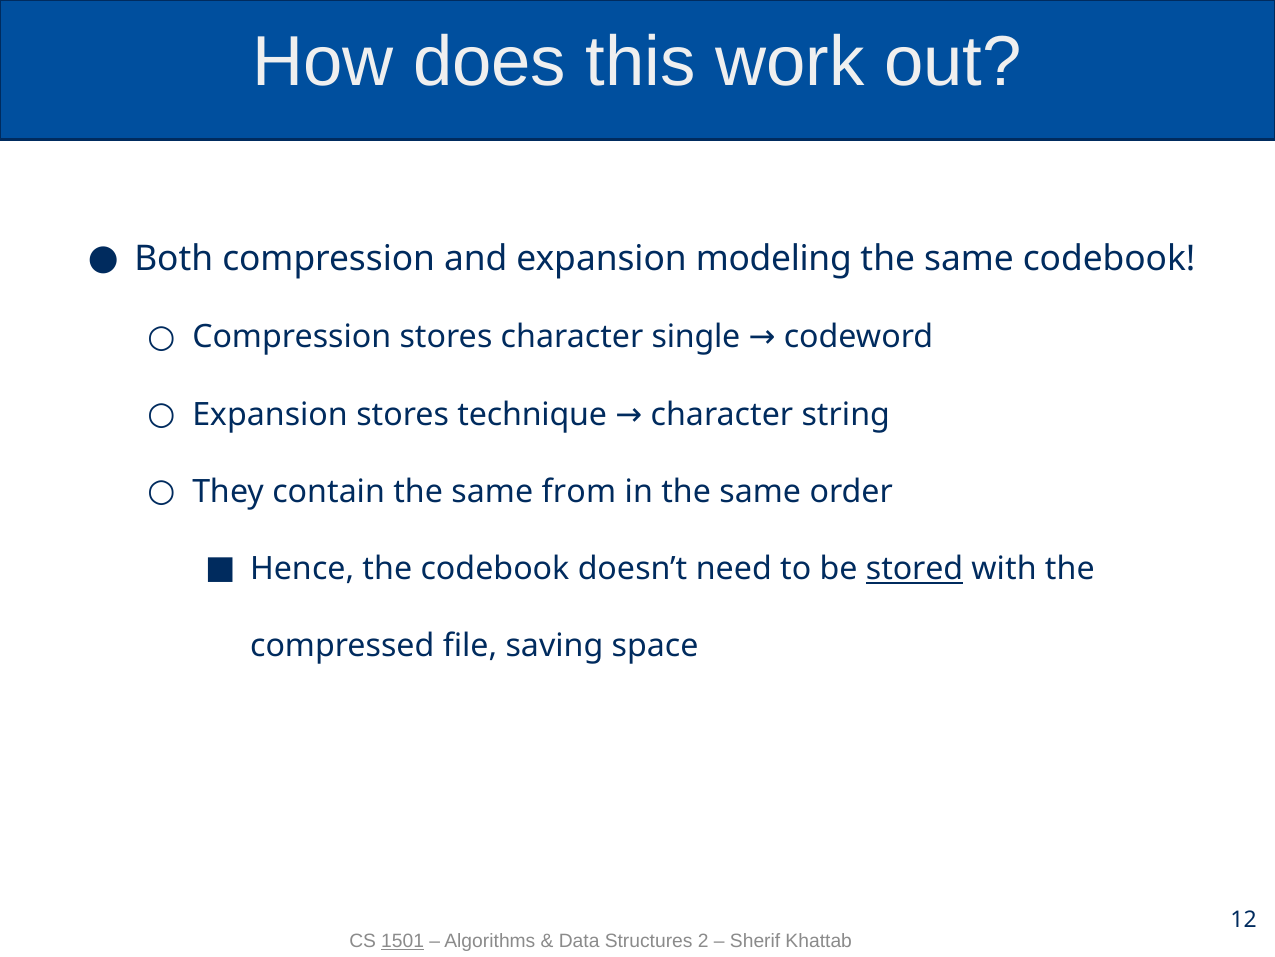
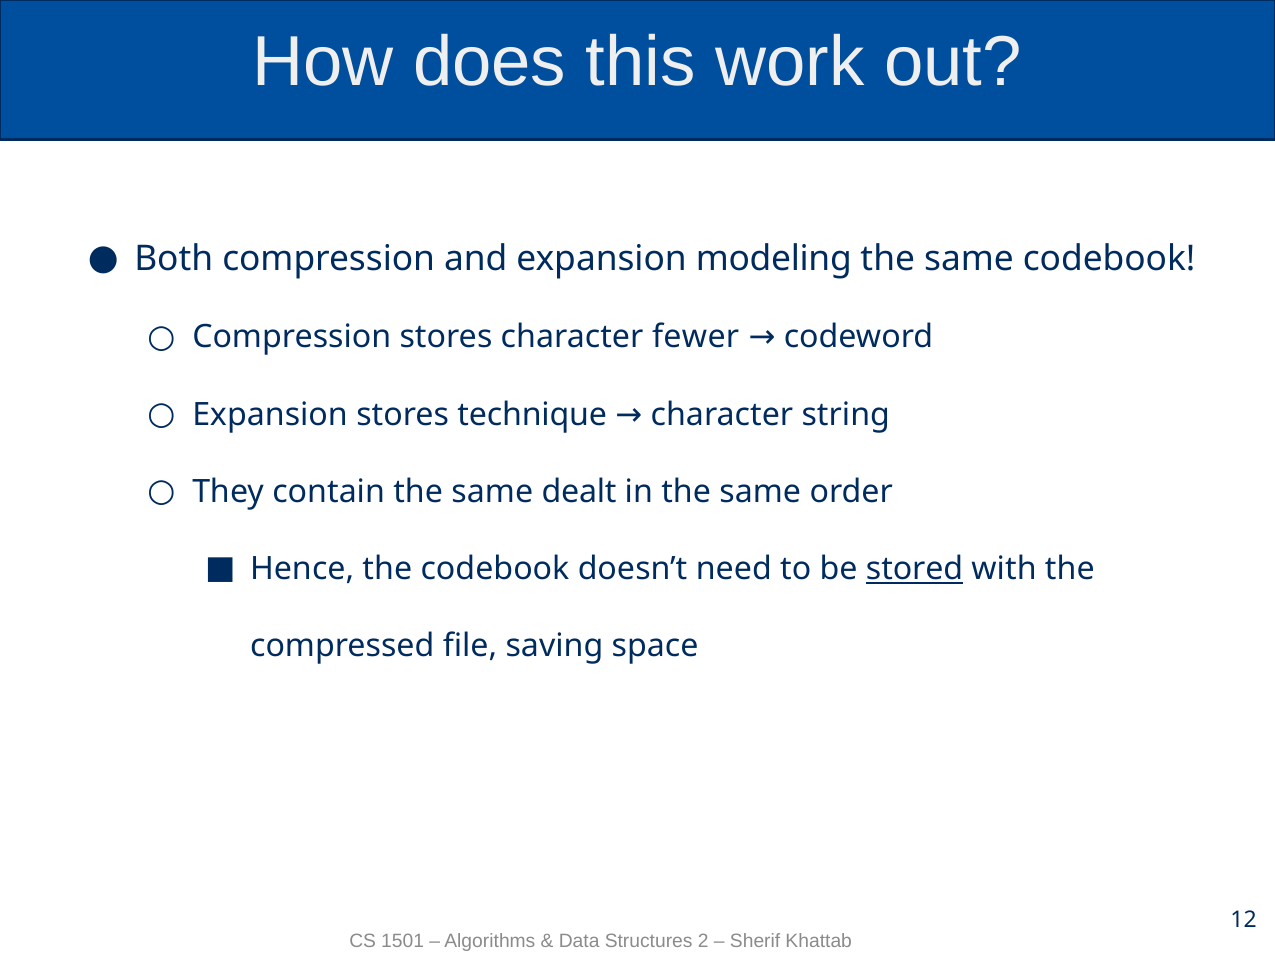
single: single -> fewer
from: from -> dealt
1501 underline: present -> none
